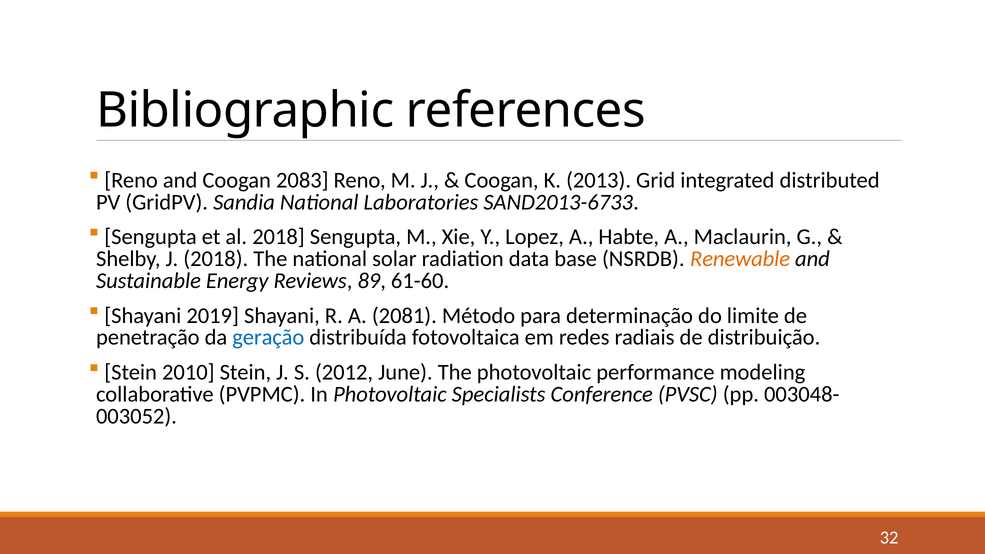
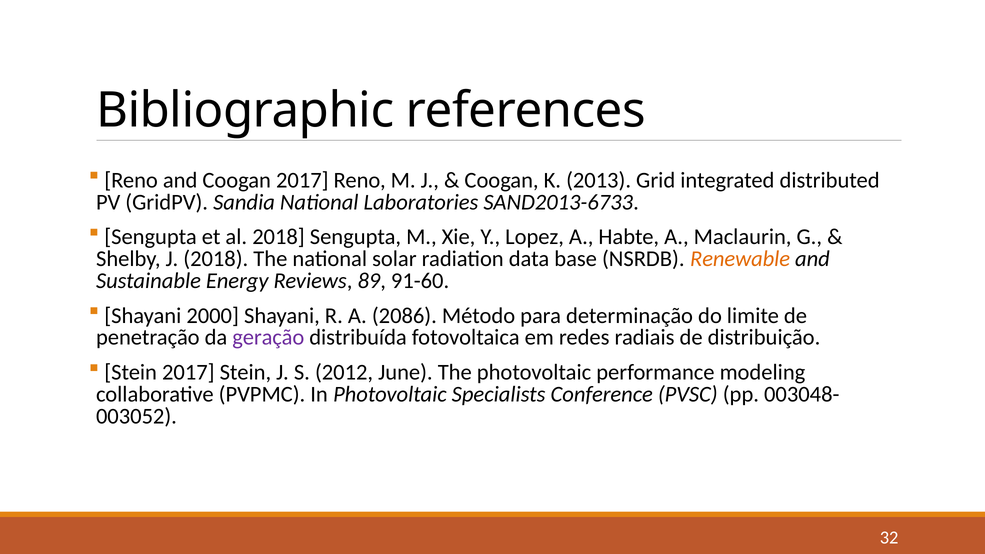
Coogan 2083: 2083 -> 2017
61-60: 61-60 -> 91-60
2019: 2019 -> 2000
2081: 2081 -> 2086
geração colour: blue -> purple
Stein 2010: 2010 -> 2017
